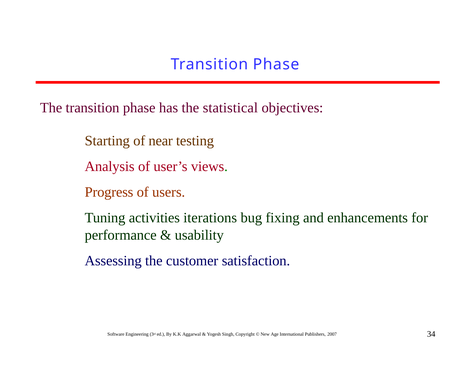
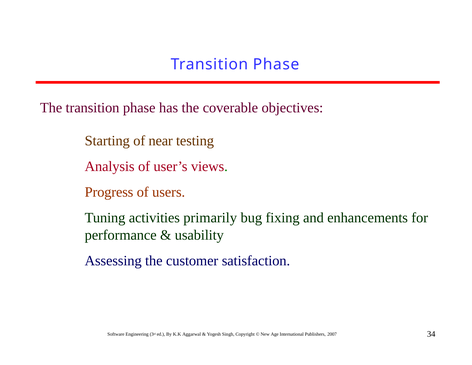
statistical: statistical -> coverable
iterations: iterations -> primarily
